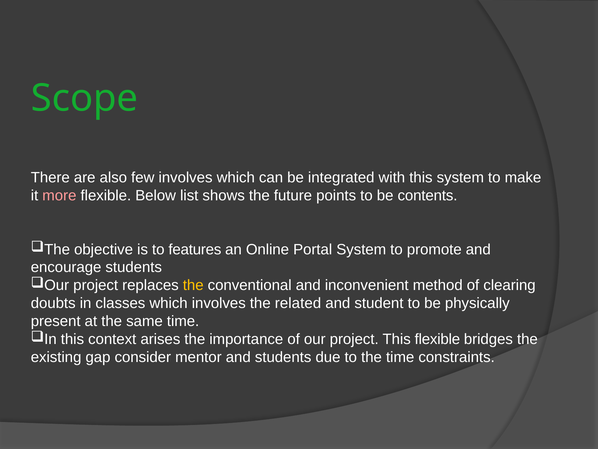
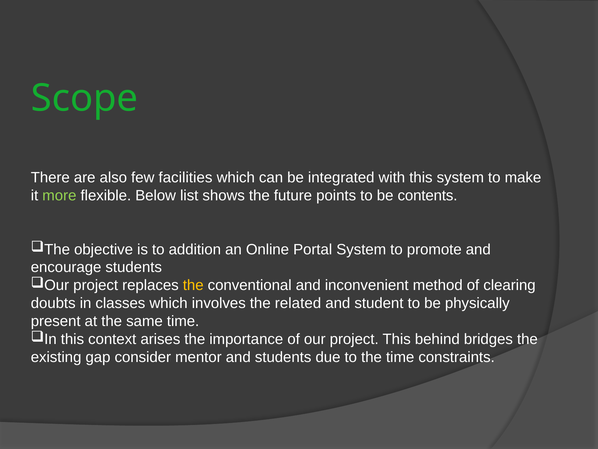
few involves: involves -> facilities
more colour: pink -> light green
features: features -> addition
This flexible: flexible -> behind
